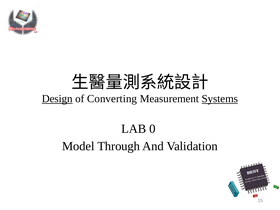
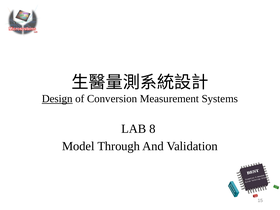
Converting: Converting -> Conversion
Systems underline: present -> none
0: 0 -> 8
